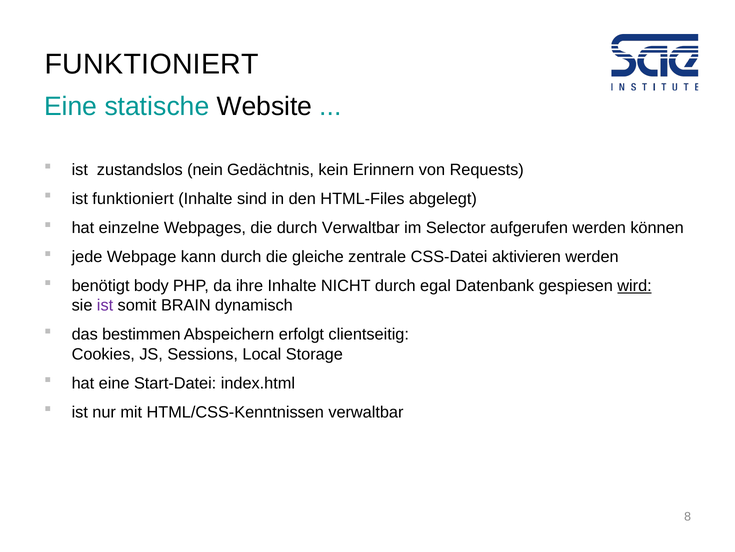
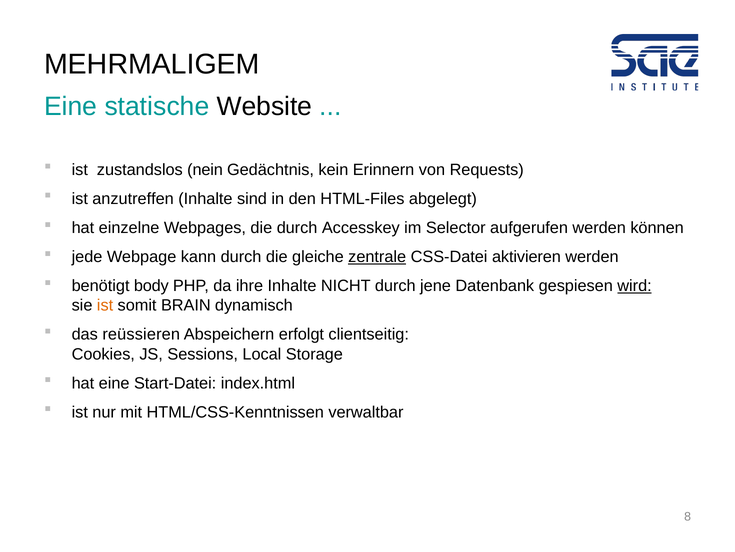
FUNKTIONIERT at (152, 64): FUNKTIONIERT -> MEHRMALIGEM
ist funktioniert: funktioniert -> anzutreffen
durch Verwaltbar: Verwaltbar -> Accesskey
zentrale underline: none -> present
egal: egal -> jene
ist at (105, 305) colour: purple -> orange
bestimmen: bestimmen -> reüssieren
